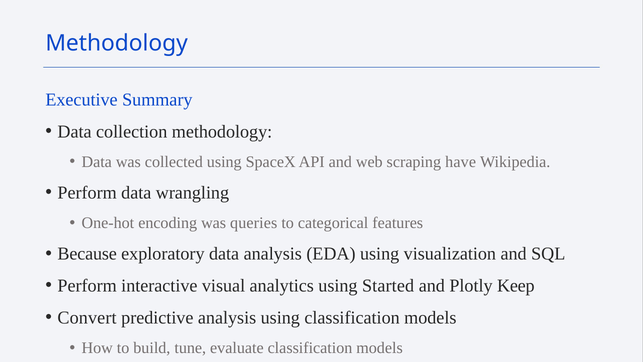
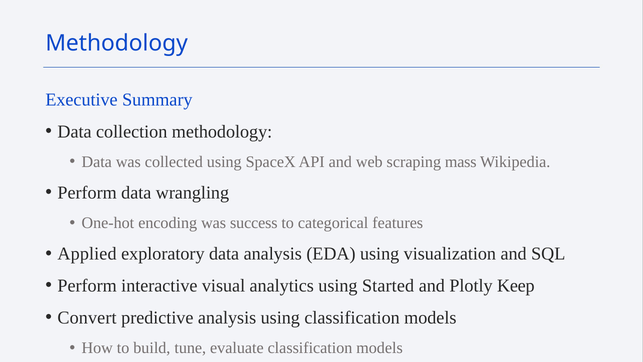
have: have -> mass
queries: queries -> success
Because: Because -> Applied
